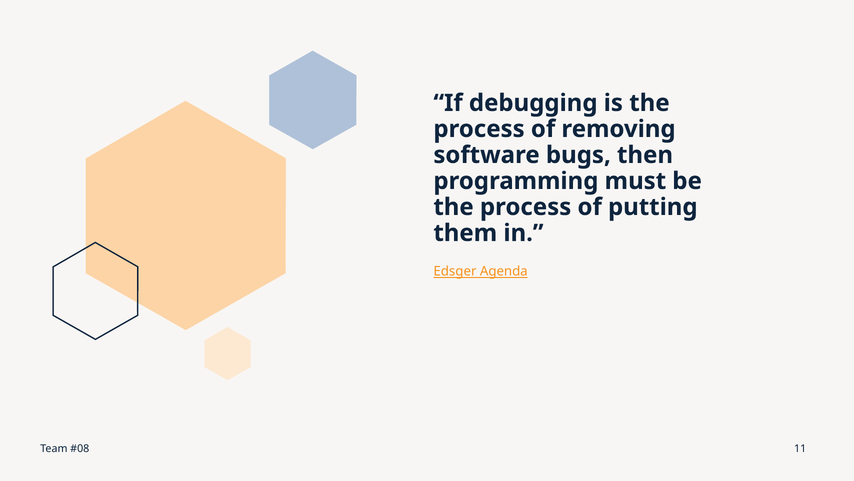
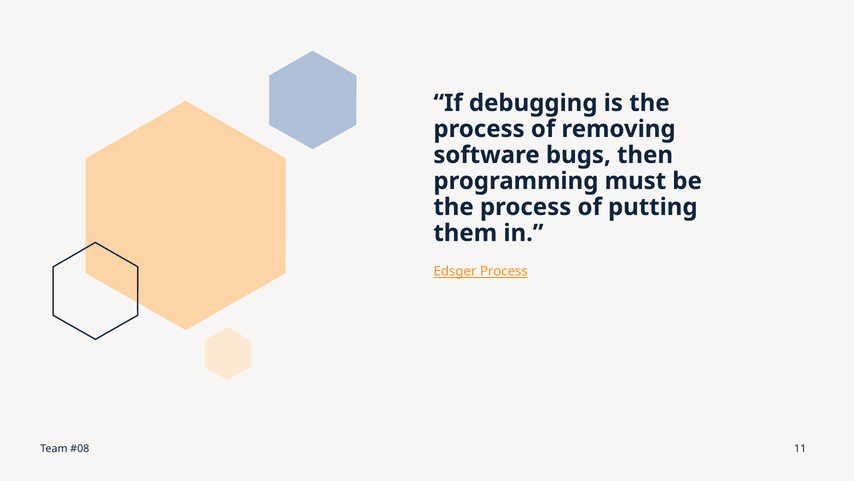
Edsger Agenda: Agenda -> Process
